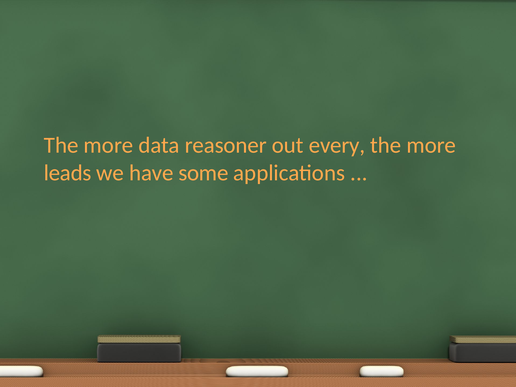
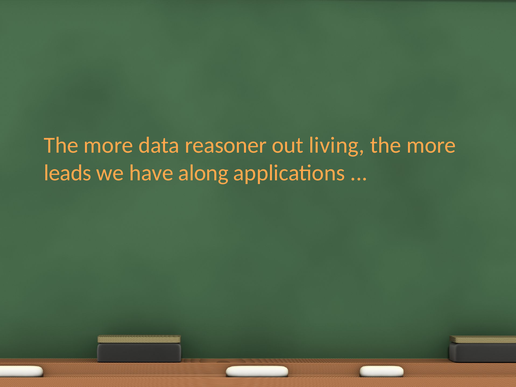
every: every -> living
some: some -> along
